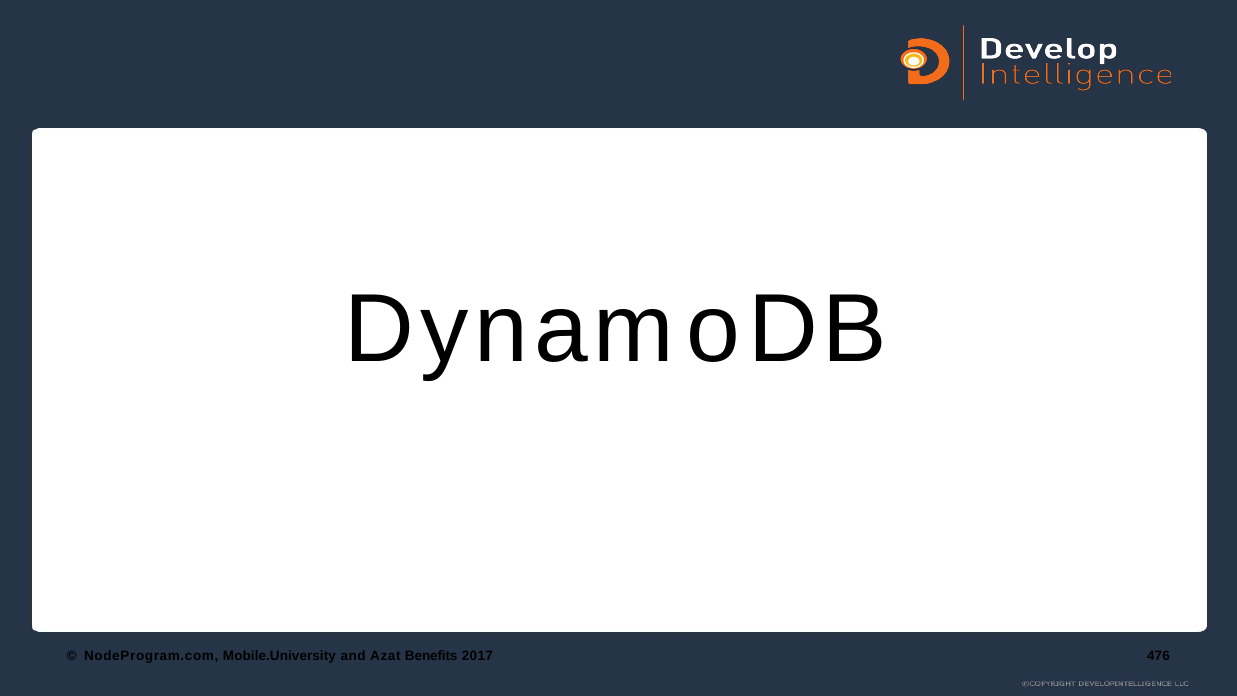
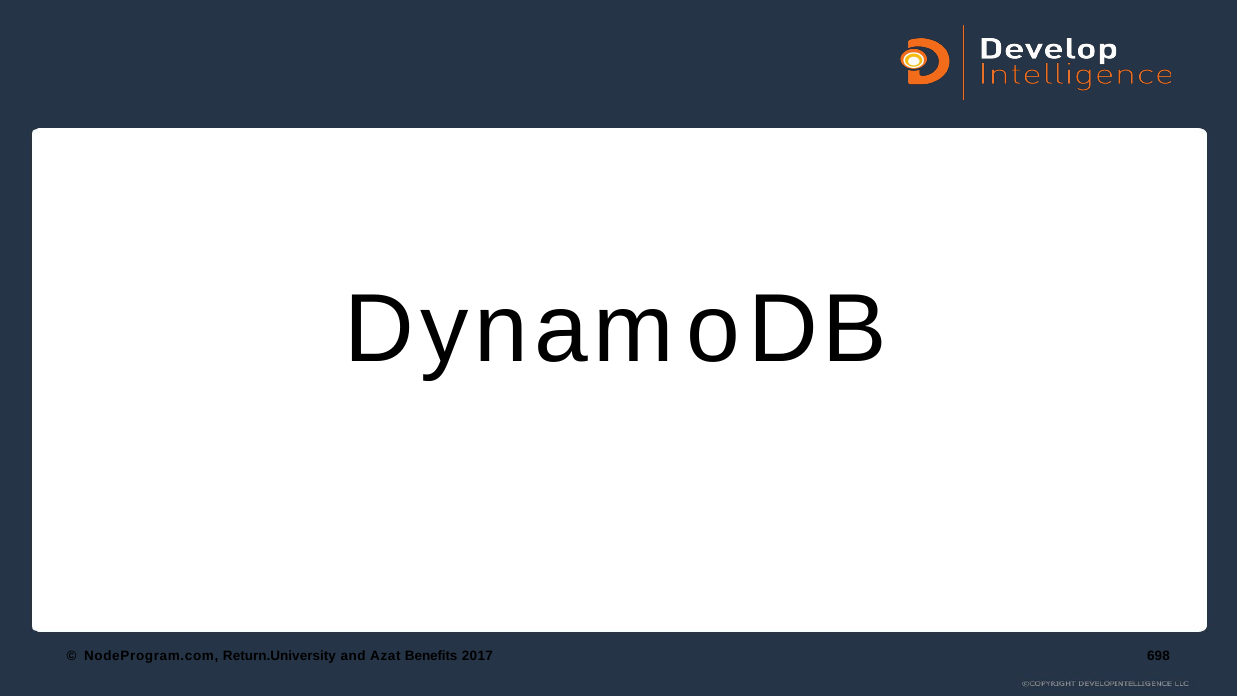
Mobile.University: Mobile.University -> Return.University
476: 476 -> 698
